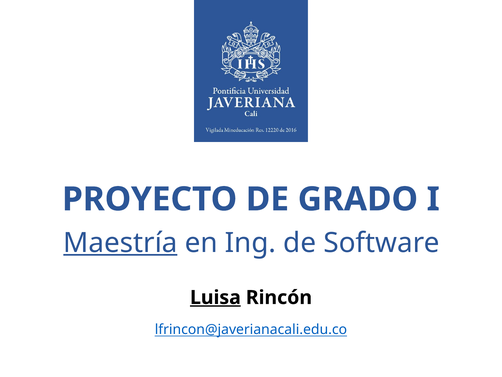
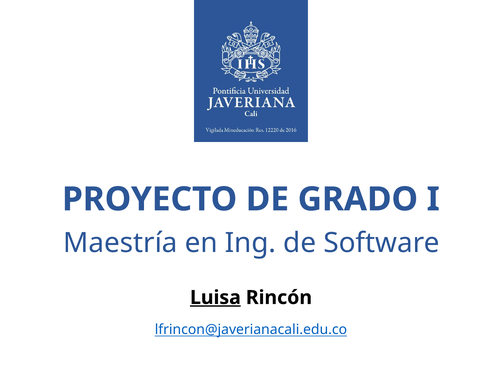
Maestría underline: present -> none
